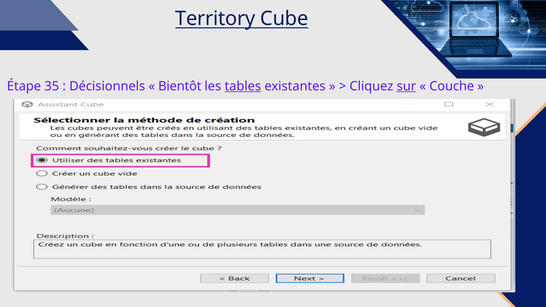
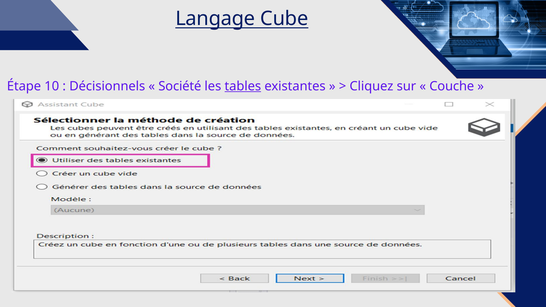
Territory: Territory -> Langage
35: 35 -> 10
Bientôt: Bientôt -> Société
sur underline: present -> none
